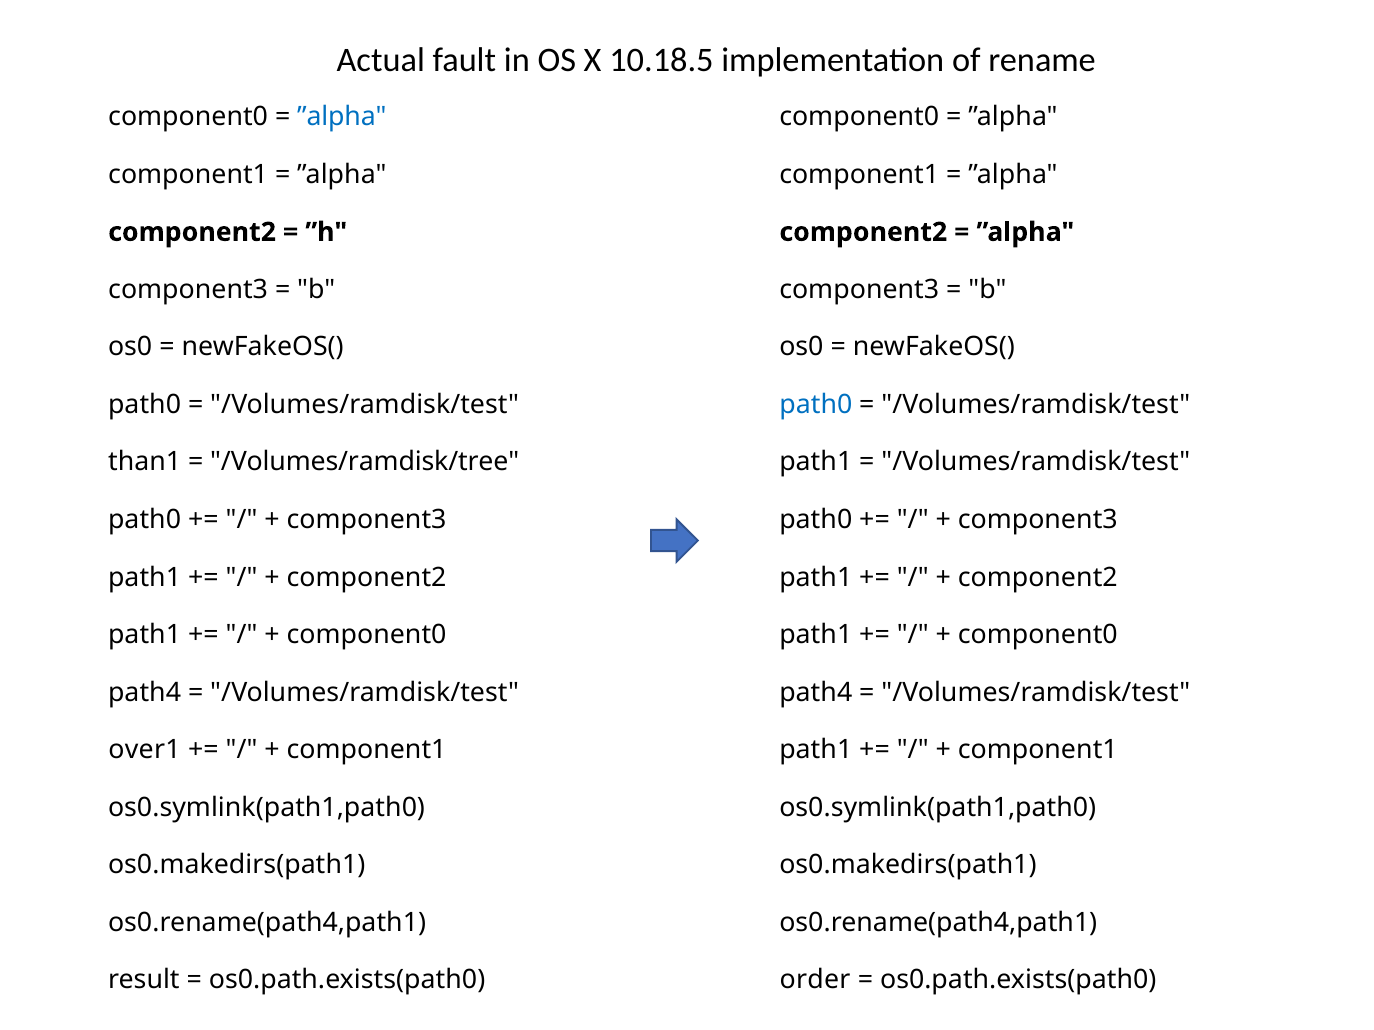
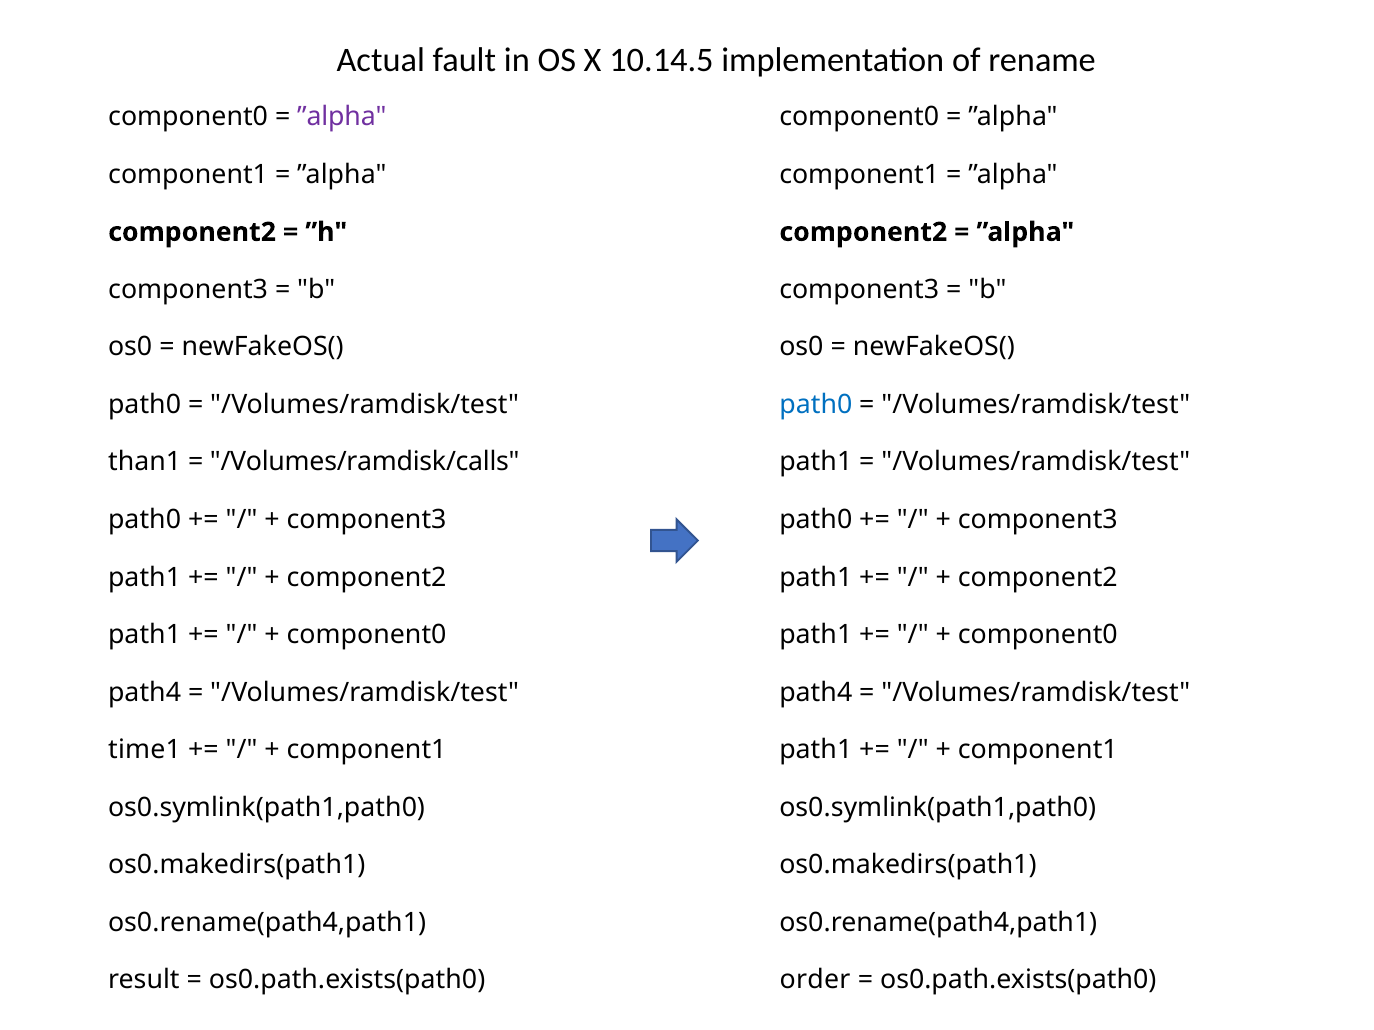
10.18.5: 10.18.5 -> 10.14.5
”alpha at (342, 117) colour: blue -> purple
/Volumes/ramdisk/tree: /Volumes/ramdisk/tree -> /Volumes/ramdisk/calls
over1: over1 -> time1
